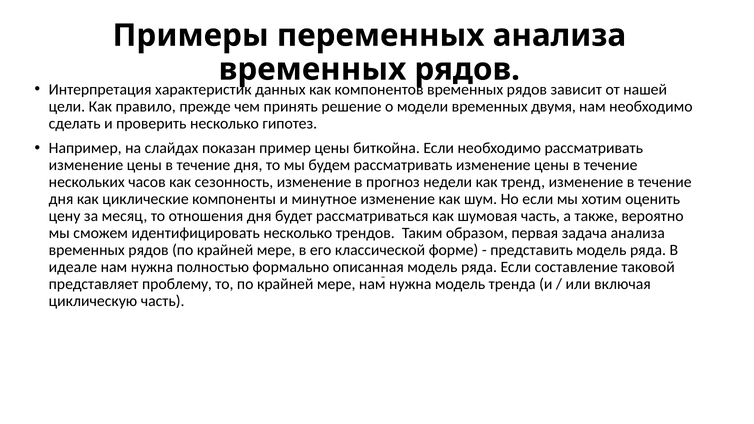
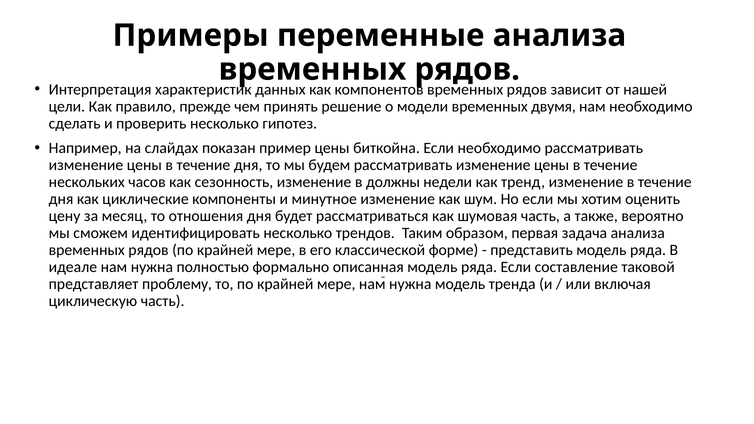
переменных: переменных -> переменные
прогноз: прогноз -> должны
